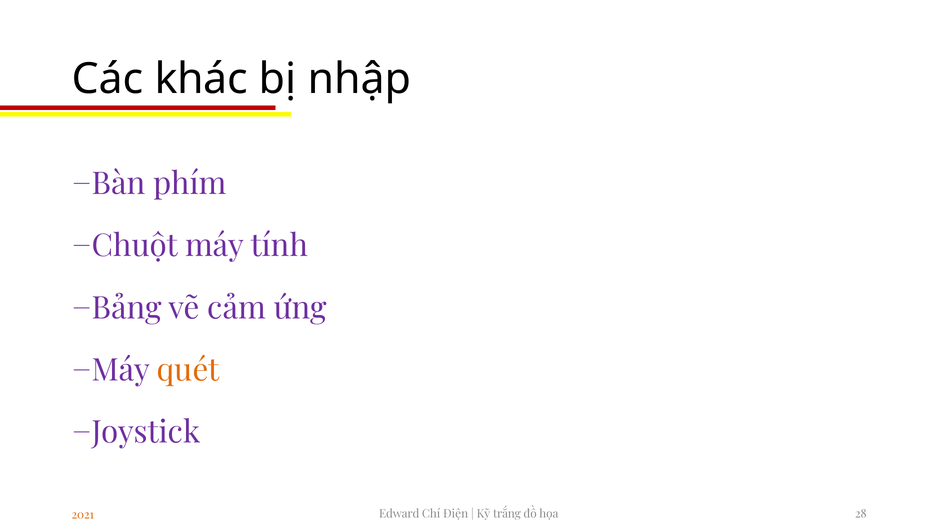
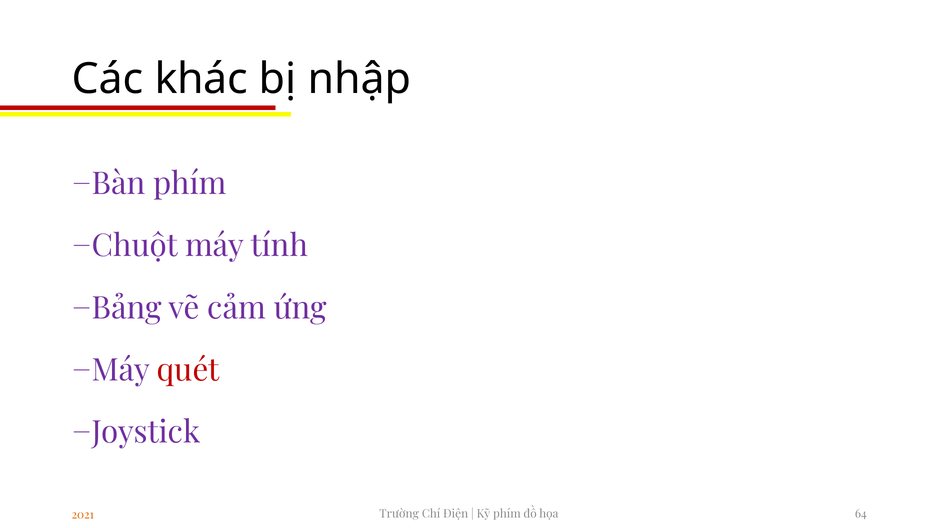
quét colour: orange -> red
Edward: Edward -> Trường
Kỹ trắng: trắng -> phím
28: 28 -> 64
